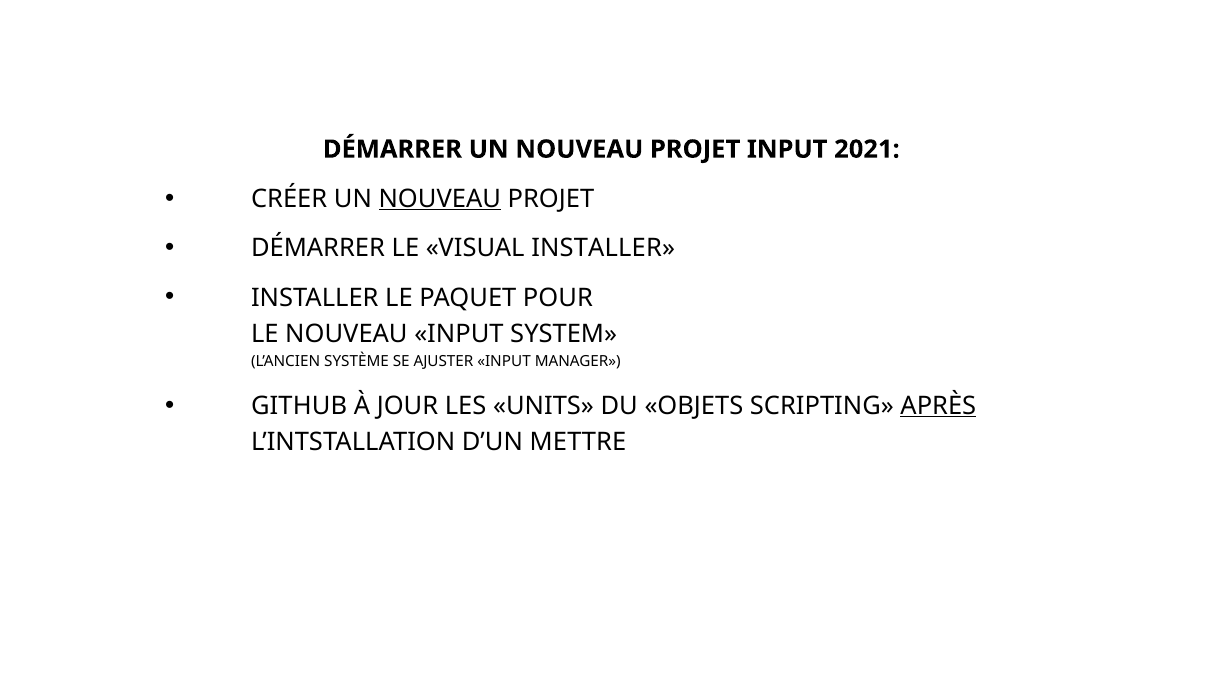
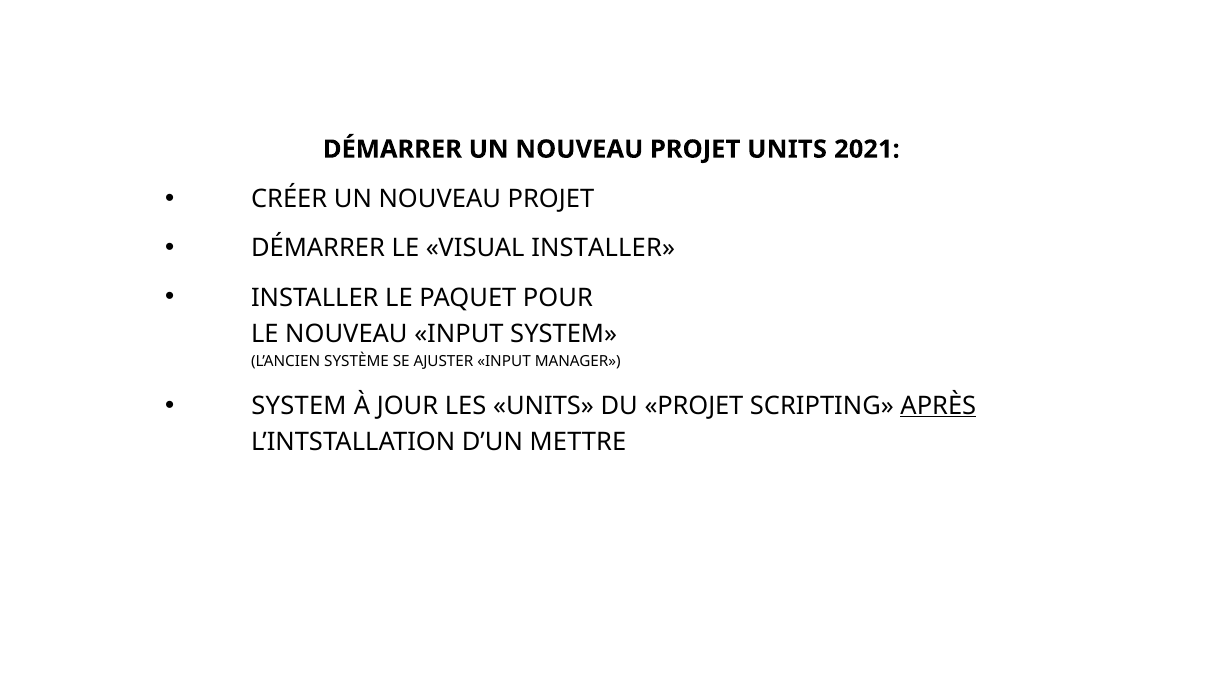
PROJET INPUT: INPUT -> UNITS
NOUVEAU at (440, 199) underline: present -> none
GITHUB at (299, 406): GITHUB -> SYSTEM
DU OBJETS: OBJETS -> PROJET
